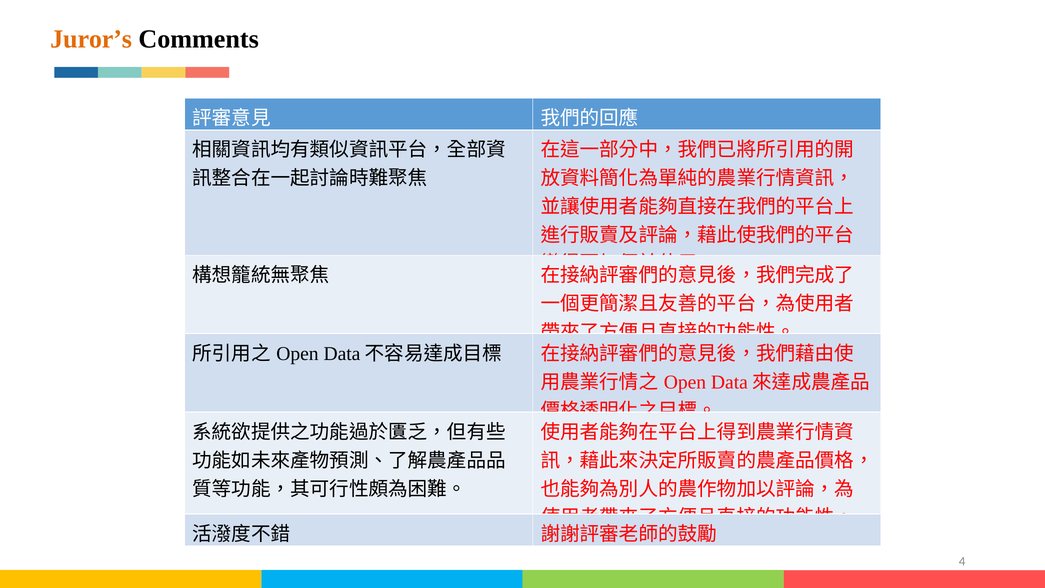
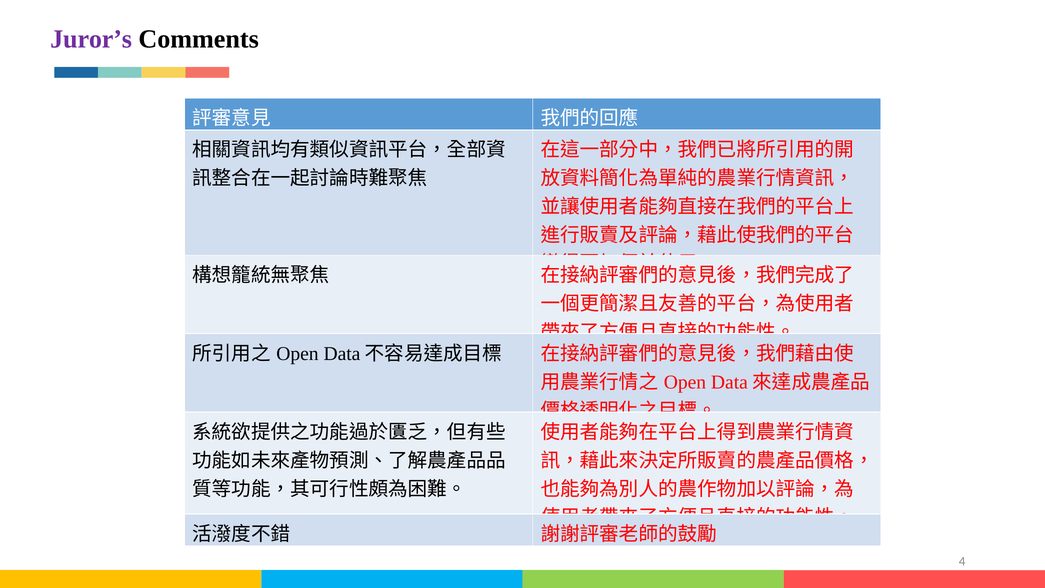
Juror’s colour: orange -> purple
